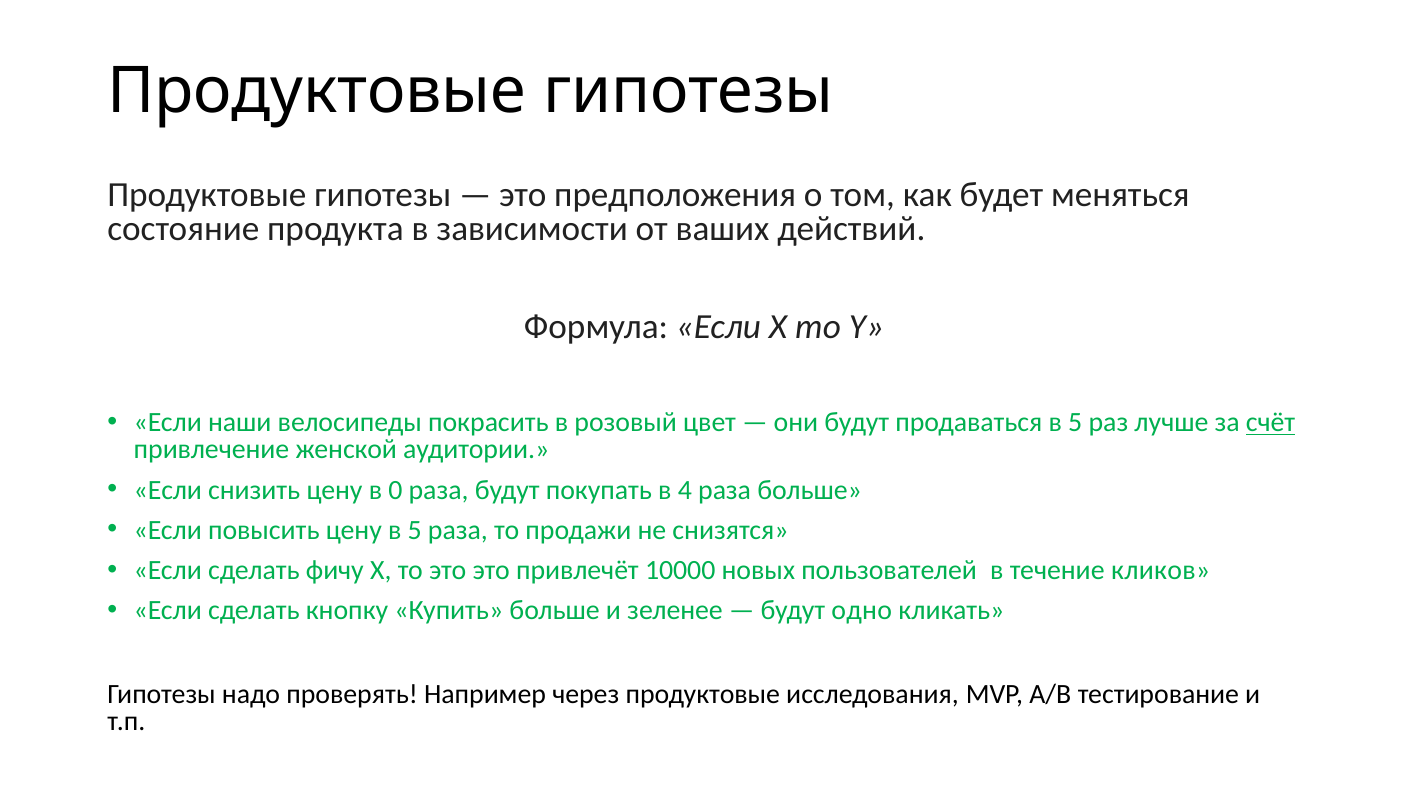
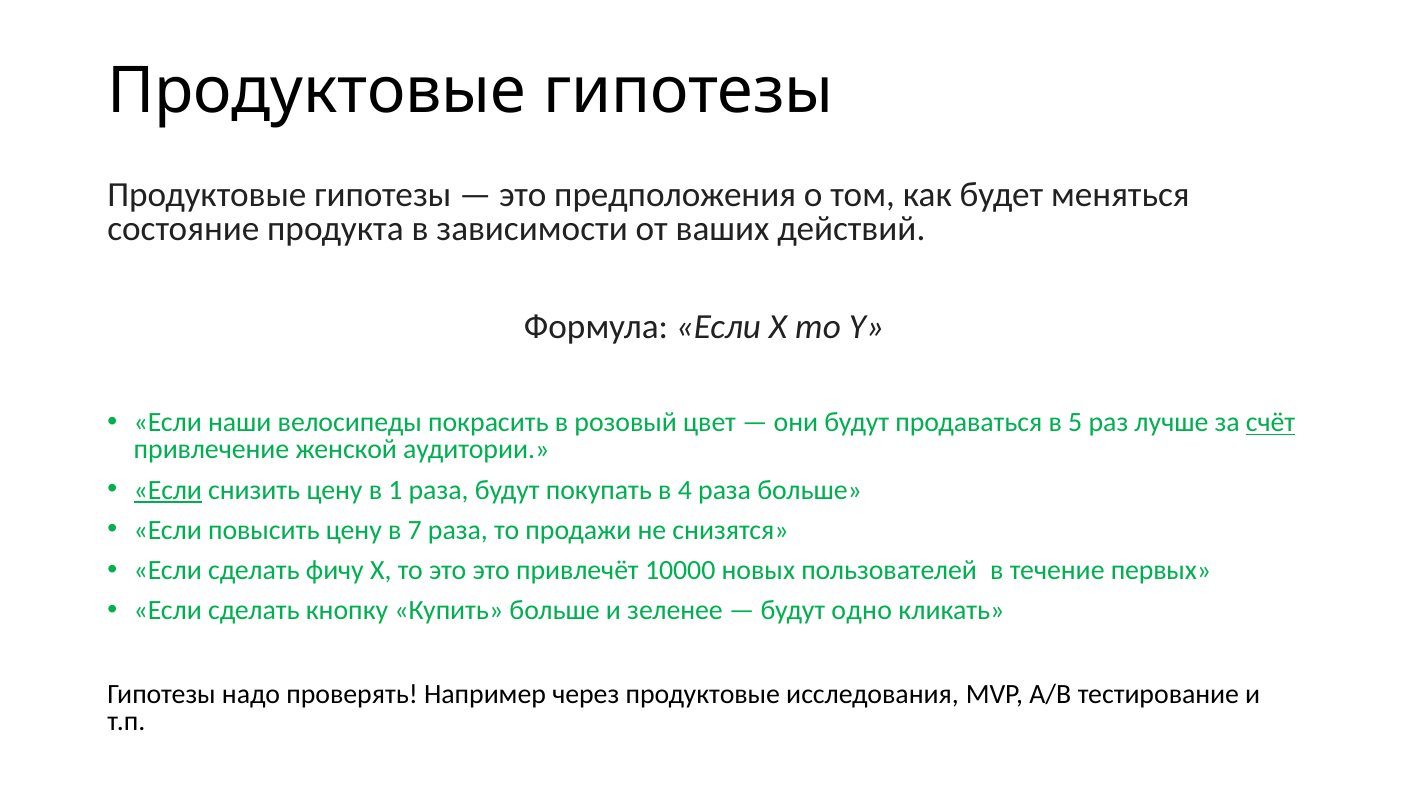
Если at (168, 490) underline: none -> present
0: 0 -> 1
цену в 5: 5 -> 7
кликов: кликов -> первых
